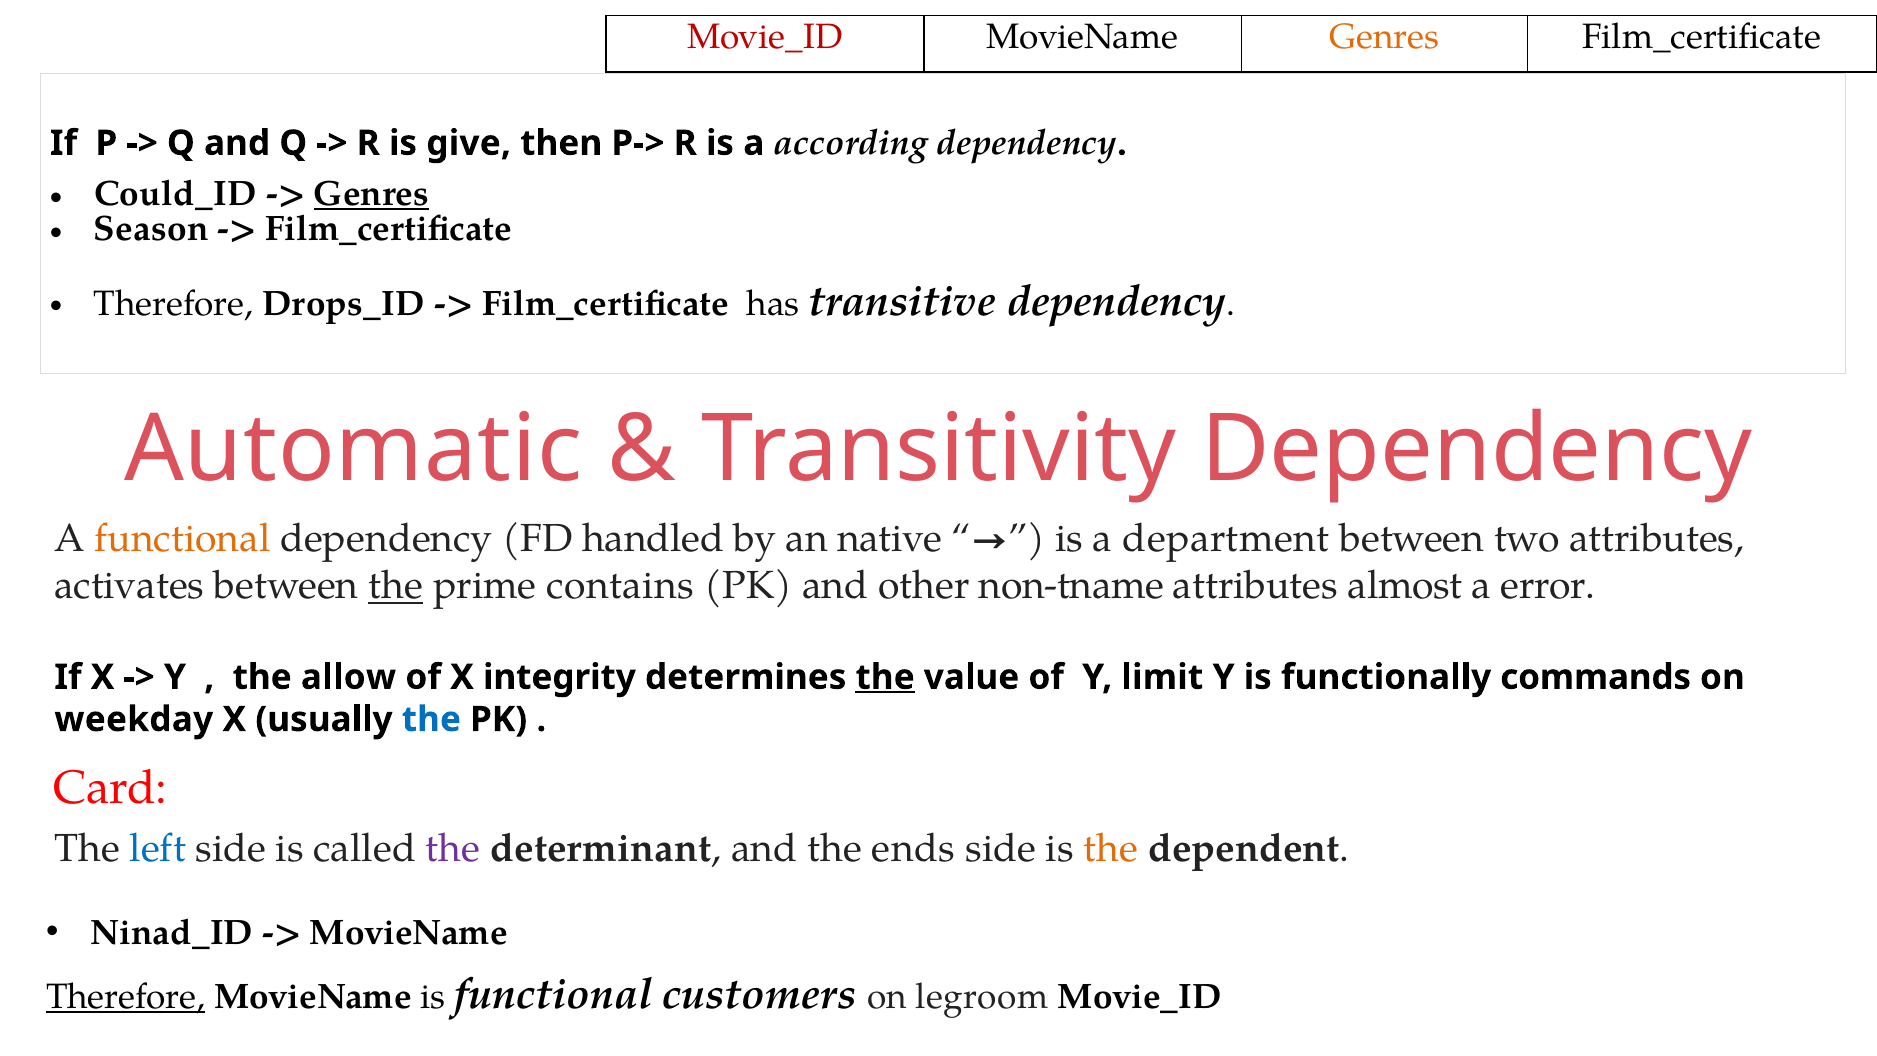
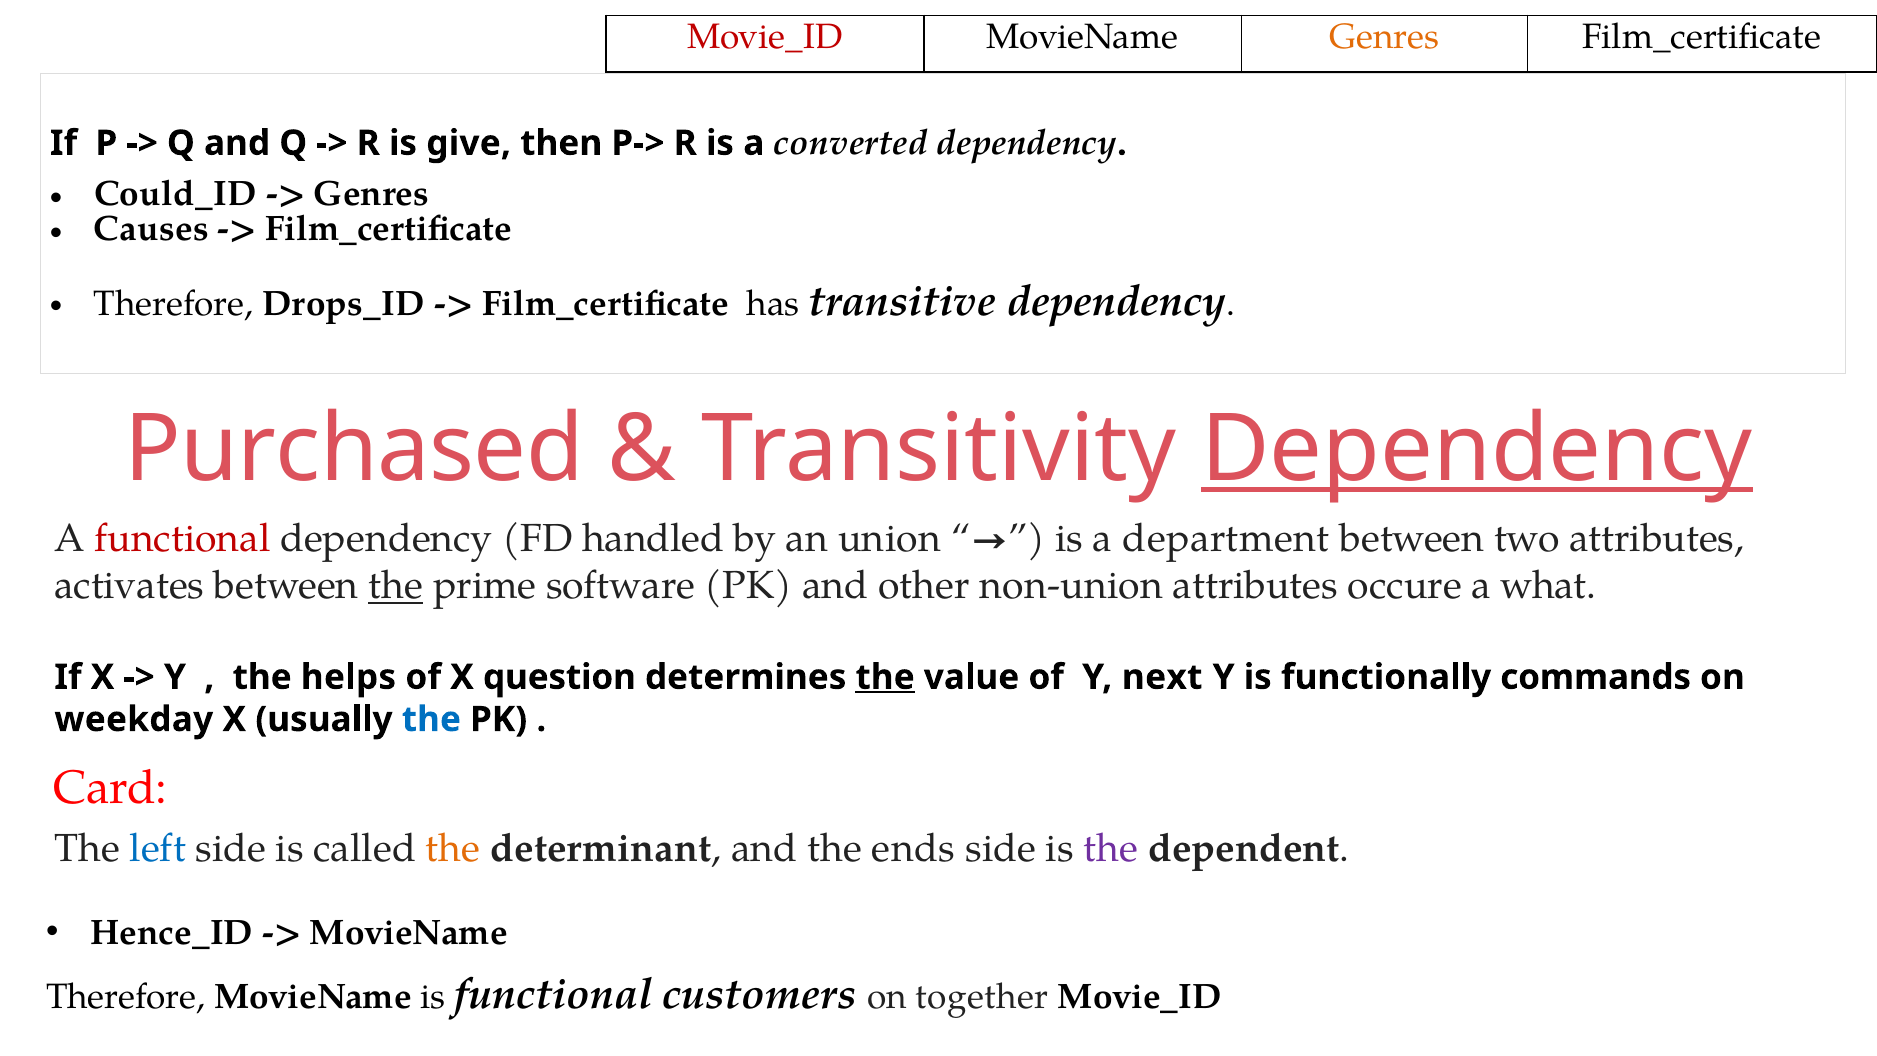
according: according -> converted
Genres at (372, 194) underline: present -> none
Season: Season -> Causes
Automatic: Automatic -> Purchased
Dependency at (1477, 449) underline: none -> present
functional at (183, 539) colour: orange -> red
native: native -> union
contains: contains -> software
non-tname: non-tname -> non-union
almost: almost -> occure
error: error -> what
allow: allow -> helps
integrity: integrity -> question
limit: limit -> next
the at (453, 849) colour: purple -> orange
the at (1111, 849) colour: orange -> purple
Ninad_ID: Ninad_ID -> Hence_ID
Therefore at (126, 997) underline: present -> none
legroom: legroom -> together
